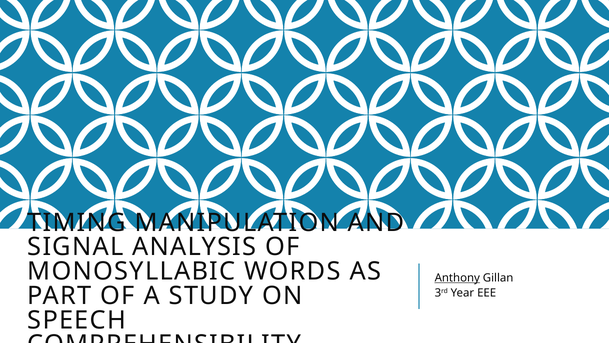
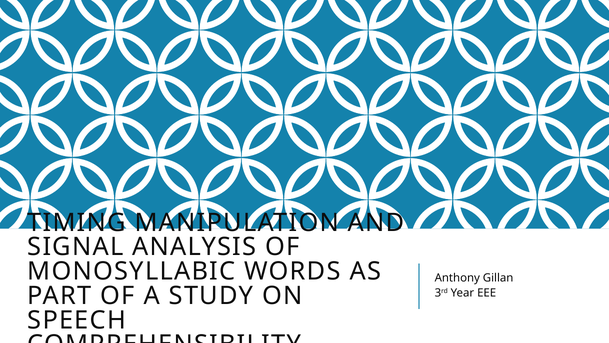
Anthony underline: present -> none
